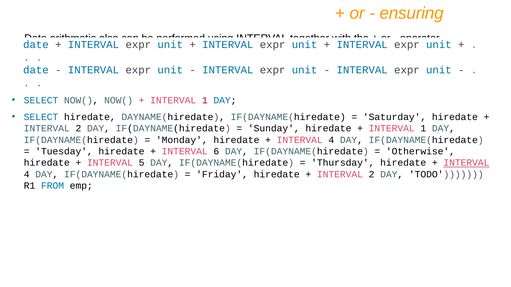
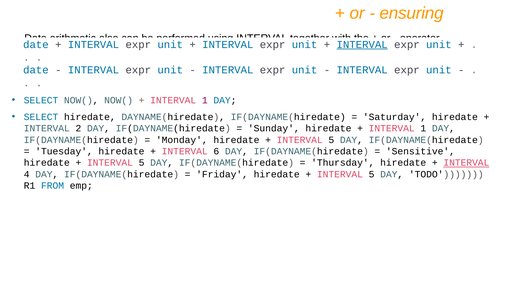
INTERVAL at (362, 45) underline: none -> present
4 at (331, 140): 4 -> 5
Otherwise: Otherwise -> Sensitive
2 at (372, 175): 2 -> 5
